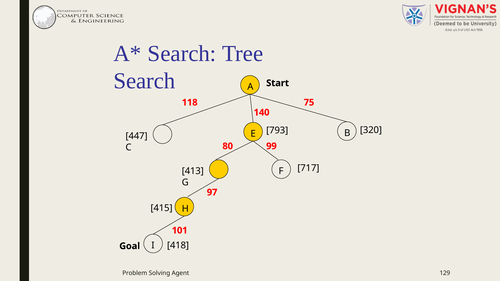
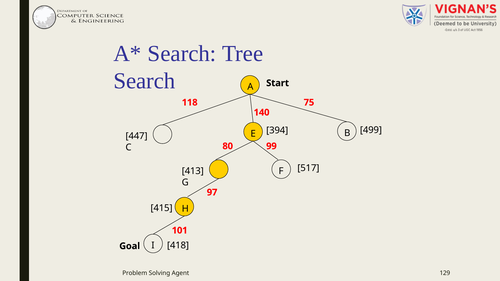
320: 320 -> 499
793: 793 -> 394
717: 717 -> 517
